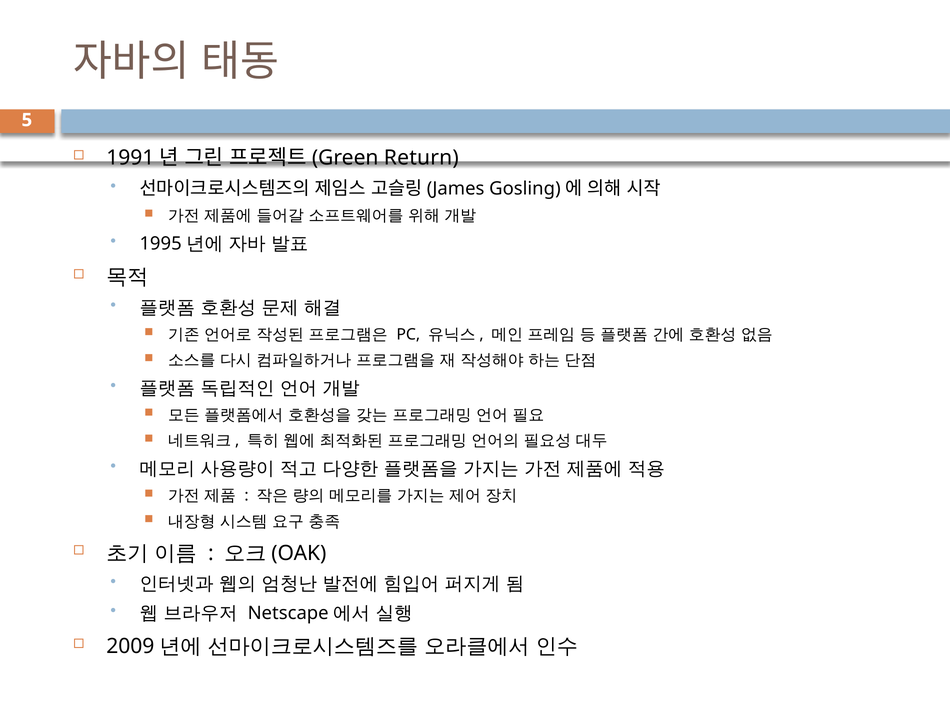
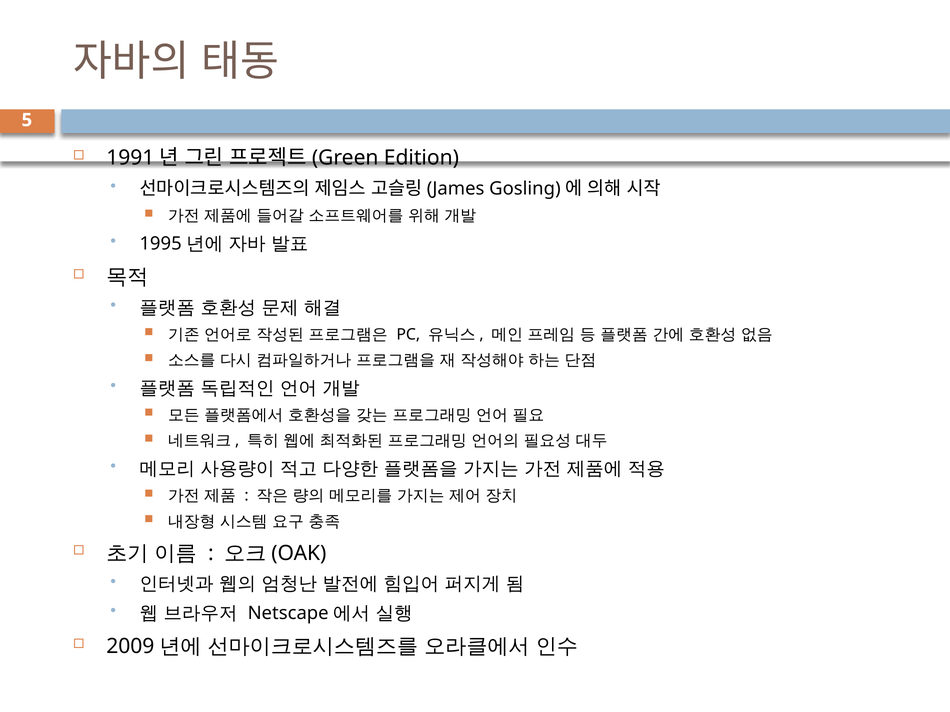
Return: Return -> Edition
